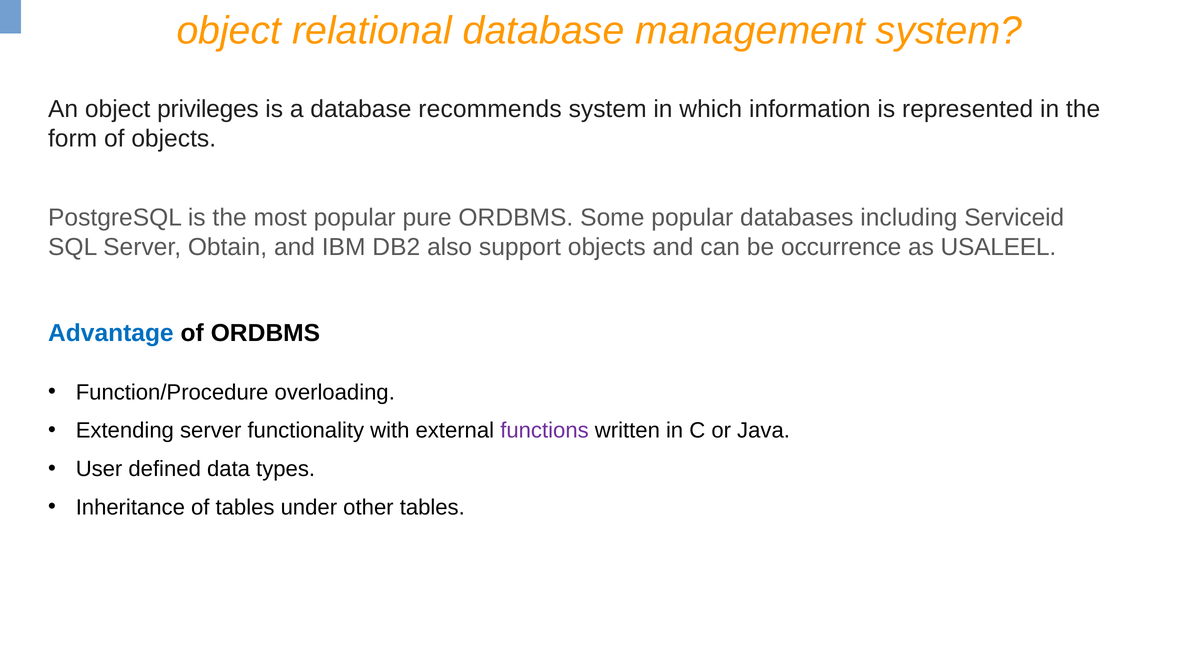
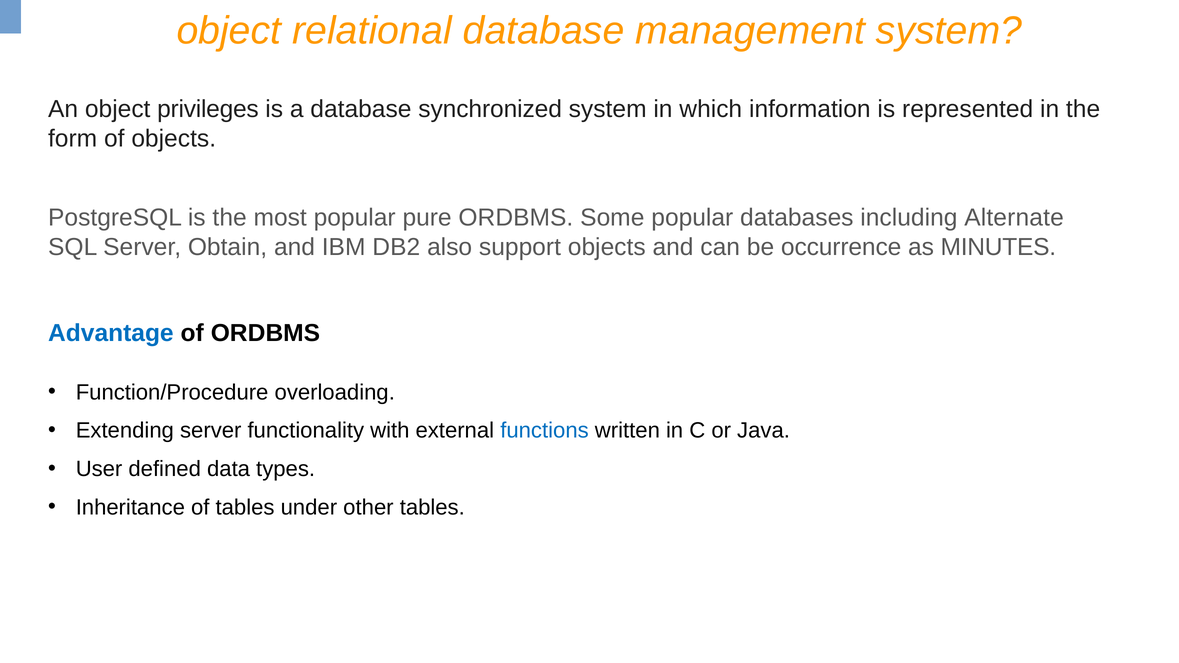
recommends: recommends -> synchronized
Serviceid: Serviceid -> Alternate
USALEEL: USALEEL -> MINUTES
functions colour: purple -> blue
